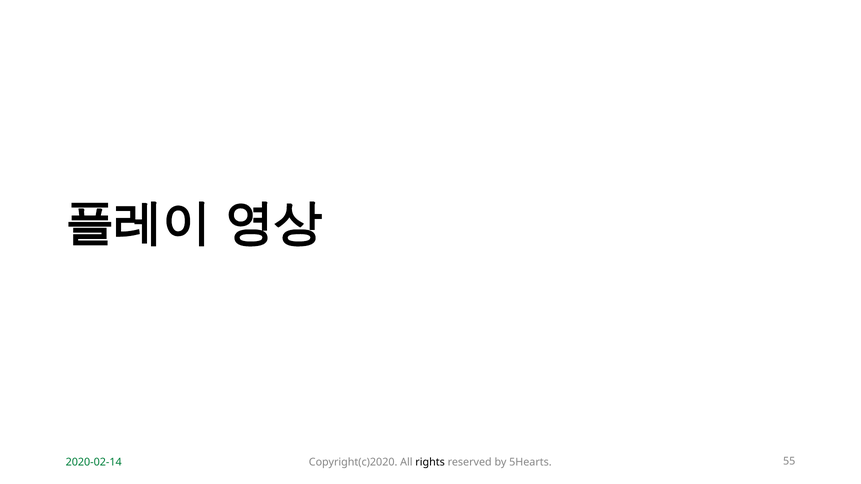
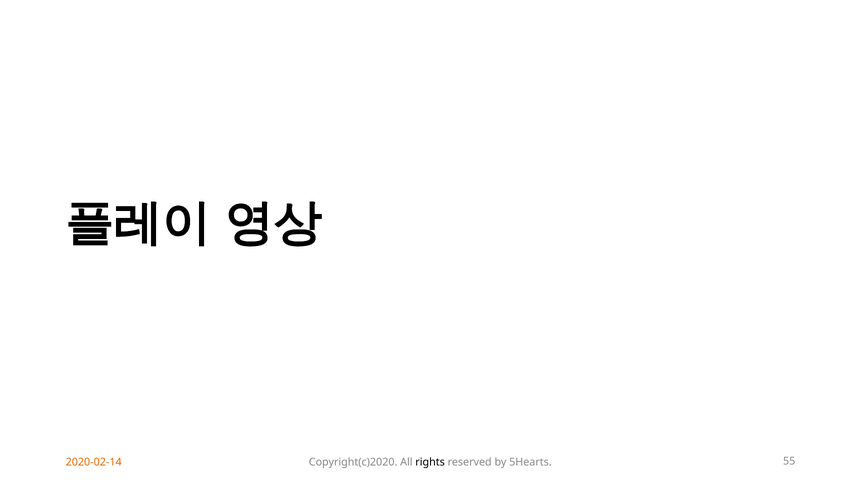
2020-02-14 colour: green -> orange
